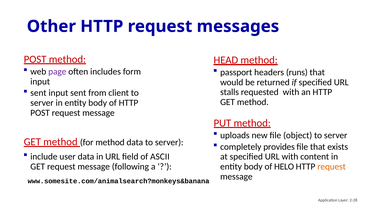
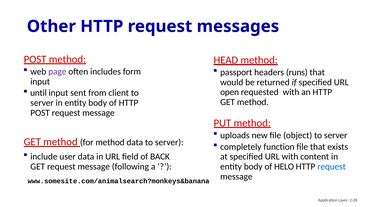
sent at (38, 93): sent -> until
stalls: stalls -> open
provides: provides -> function
ASCII: ASCII -> BACK
request at (332, 166) colour: orange -> blue
